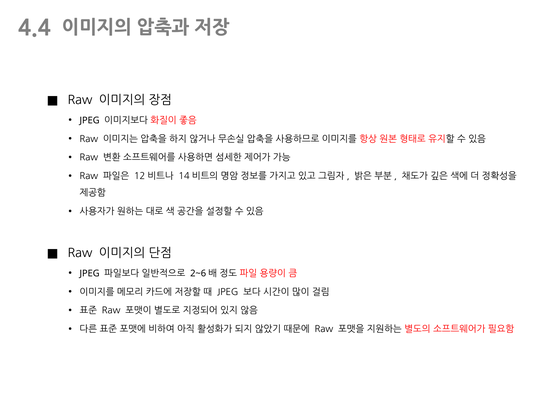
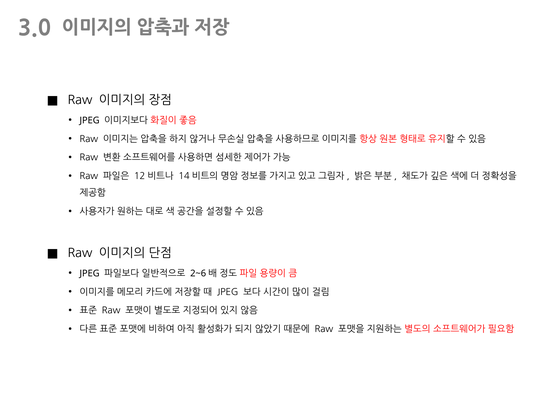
4.4: 4.4 -> 3.0
